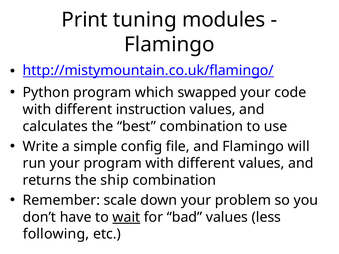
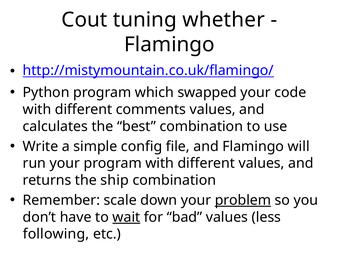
Print: Print -> Cout
modules: modules -> whether
instruction: instruction -> comments
problem underline: none -> present
